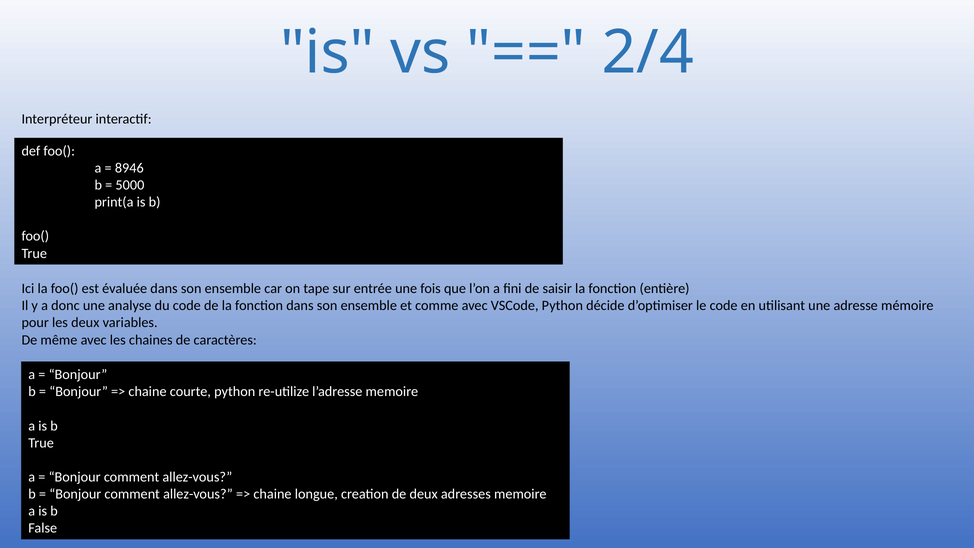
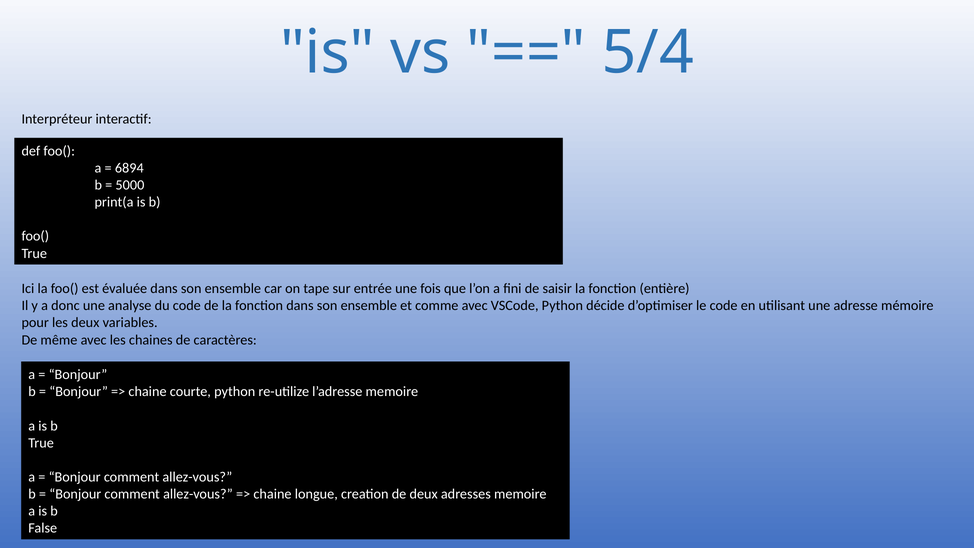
2/4: 2/4 -> 5/4
8946: 8946 -> 6894
